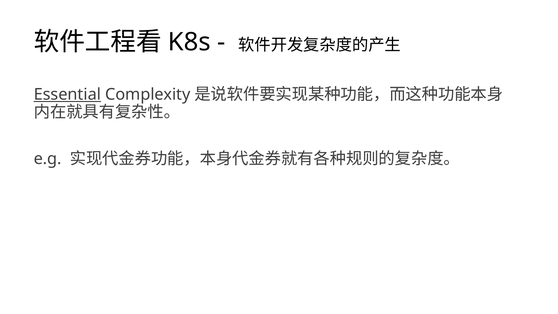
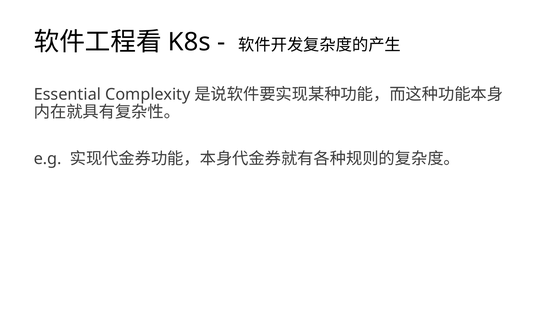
Essential underline: present -> none
